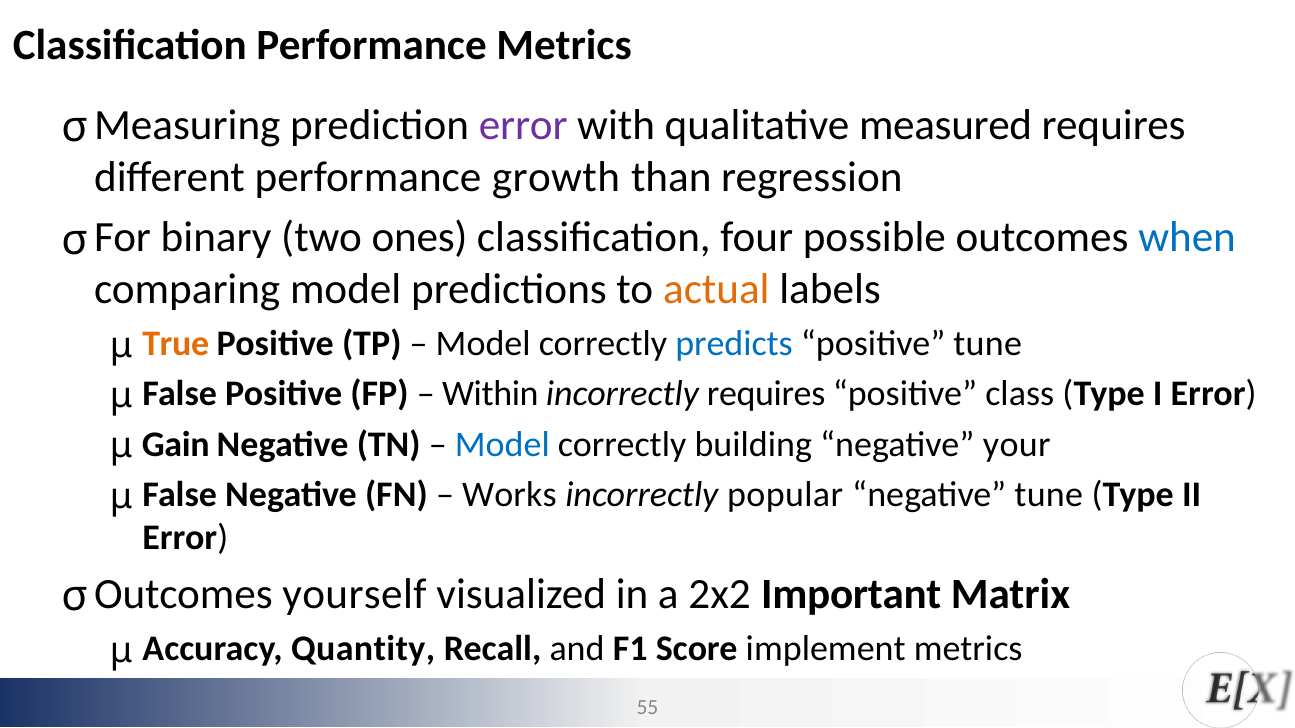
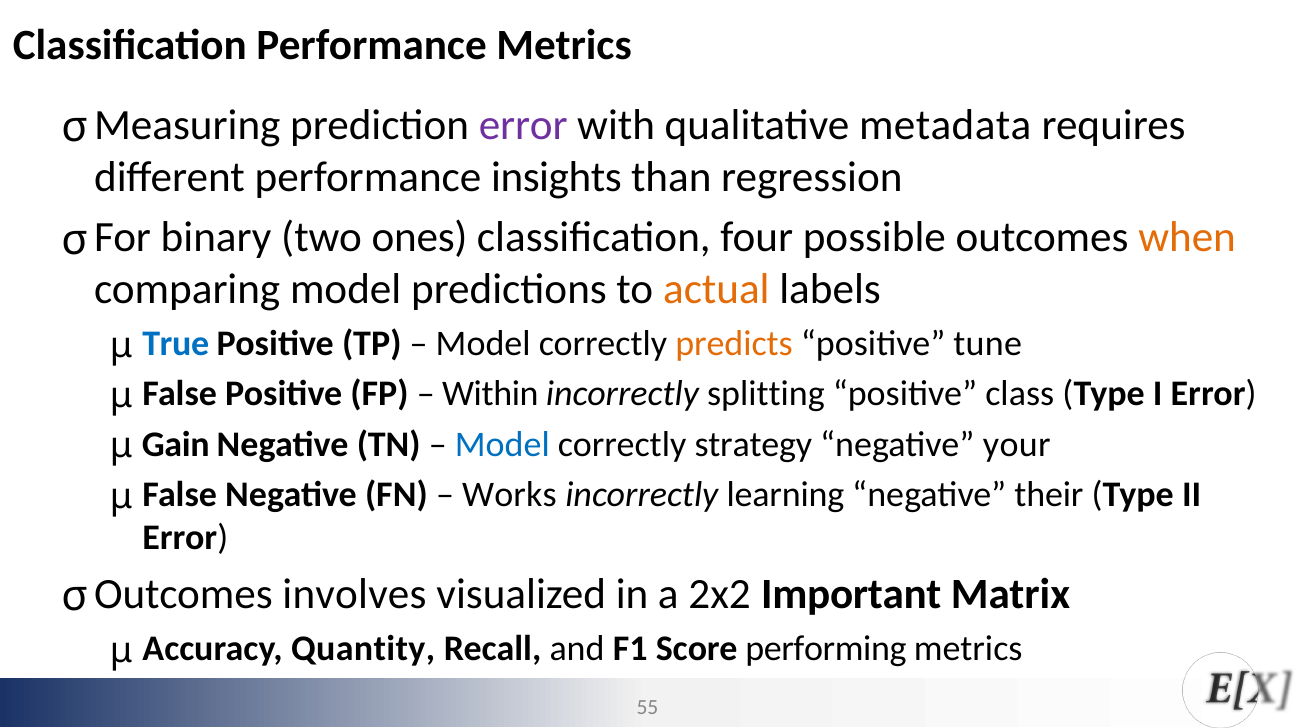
measured: measured -> metadata
growth: growth -> insights
when colour: blue -> orange
True colour: orange -> blue
predicts colour: blue -> orange
incorrectly requires: requires -> splitting
building: building -> strategy
popular: popular -> learning
negative tune: tune -> their
yourself: yourself -> involves
implement: implement -> performing
